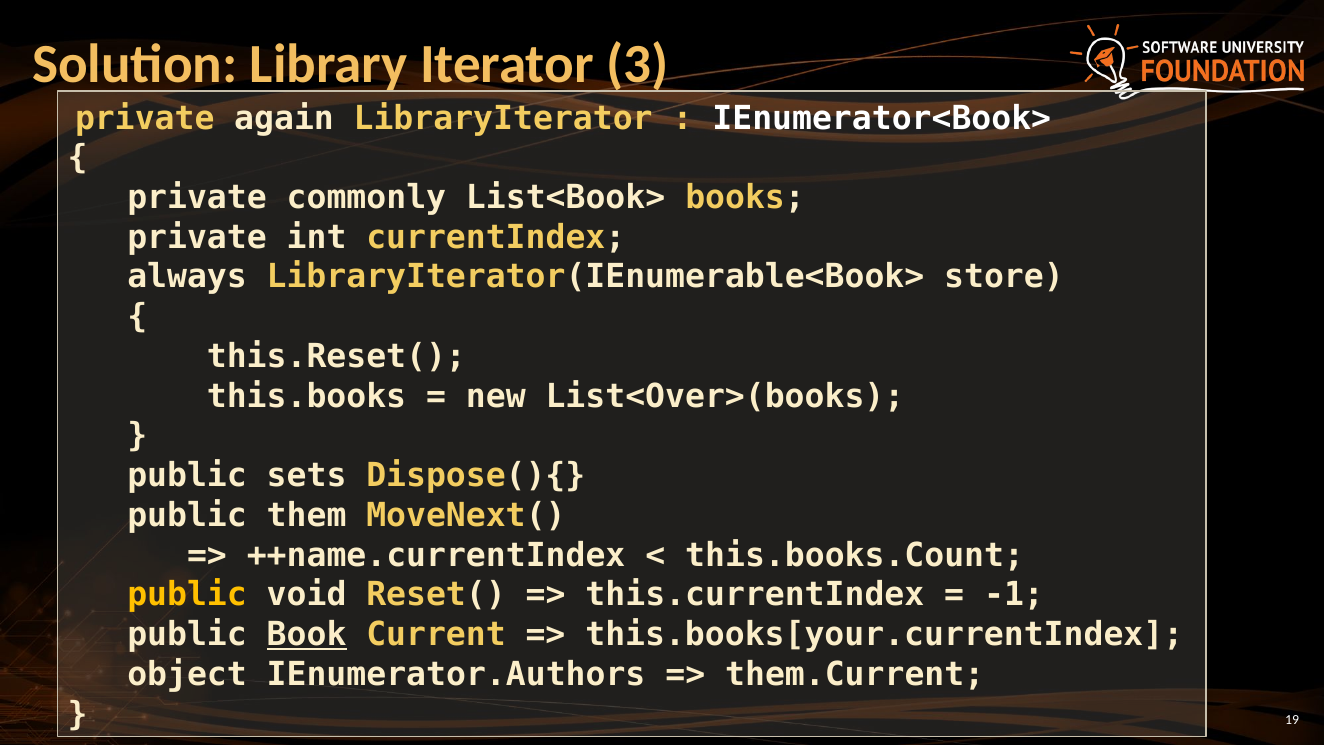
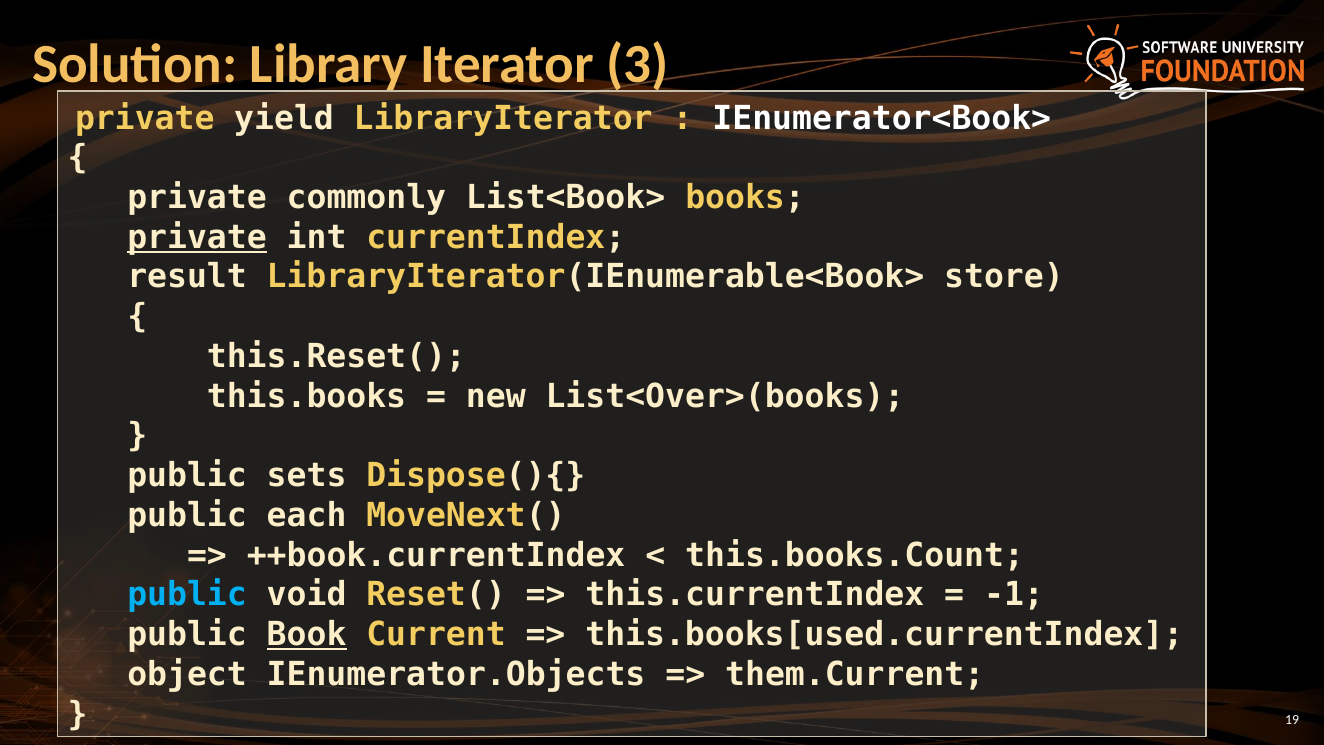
again: again -> yield
private at (197, 237) underline: none -> present
always: always -> result
them: them -> each
++name.currentIndex: ++name.currentIndex -> ++book.currentIndex
public at (187, 595) colour: yellow -> light blue
this.books[your.currentIndex: this.books[your.currentIndex -> this.books[used.currentIndex
IEnumerator.Authors: IEnumerator.Authors -> IEnumerator.Objects
